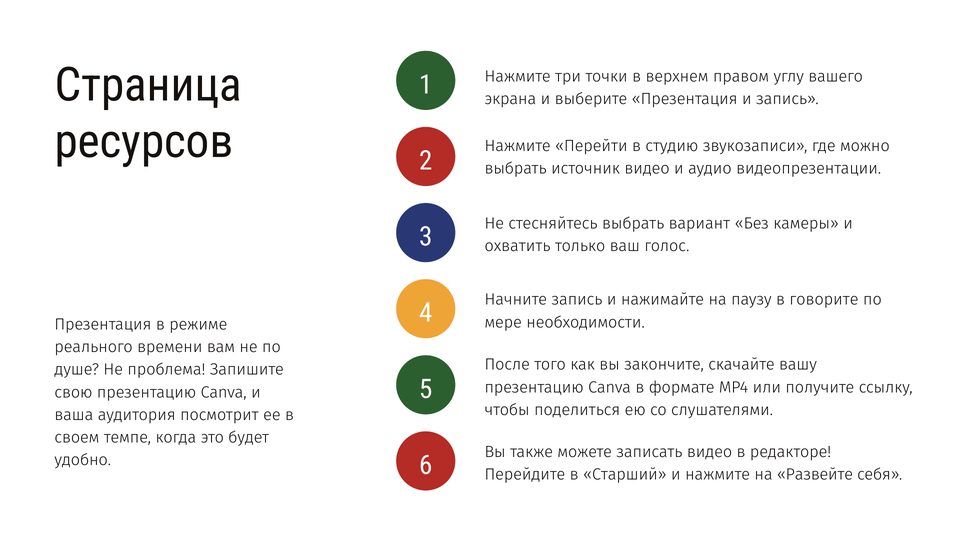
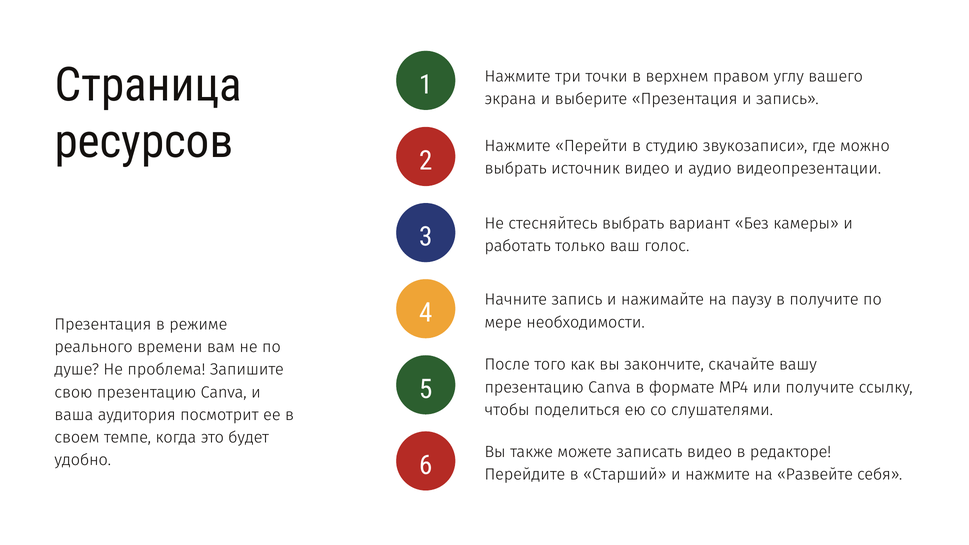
охватить: охватить -> работать
в говорите: говорите -> получите
